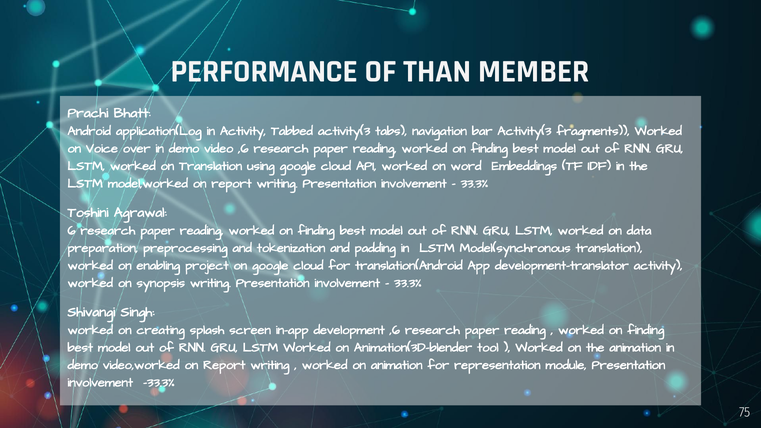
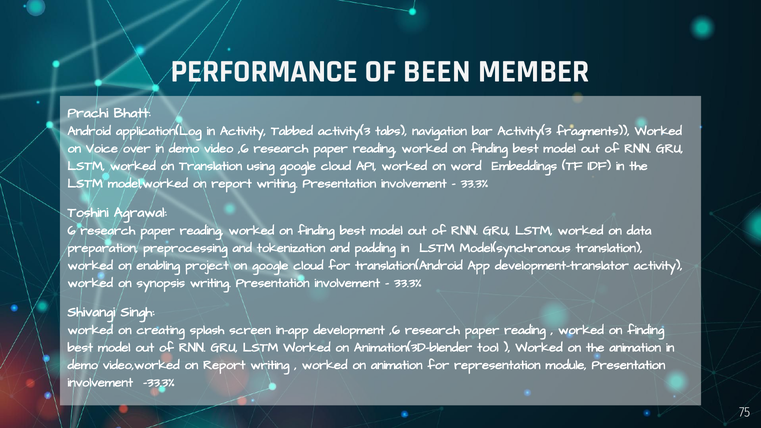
THAN: THAN -> BEEN
